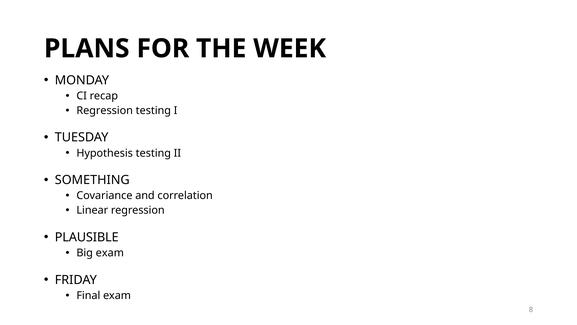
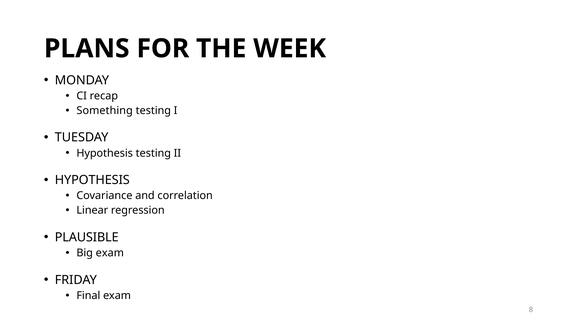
Regression at (105, 110): Regression -> Something
SOMETHING at (92, 180): SOMETHING -> HYPOTHESIS
